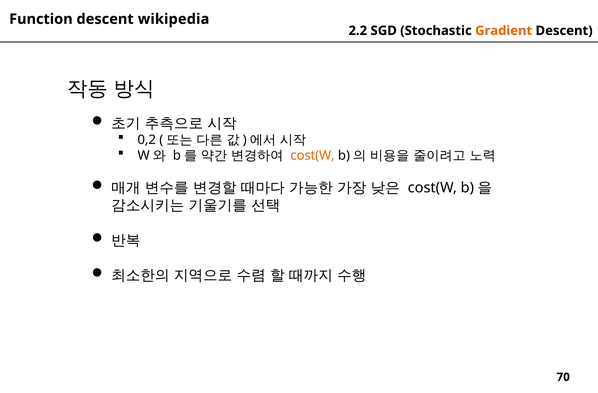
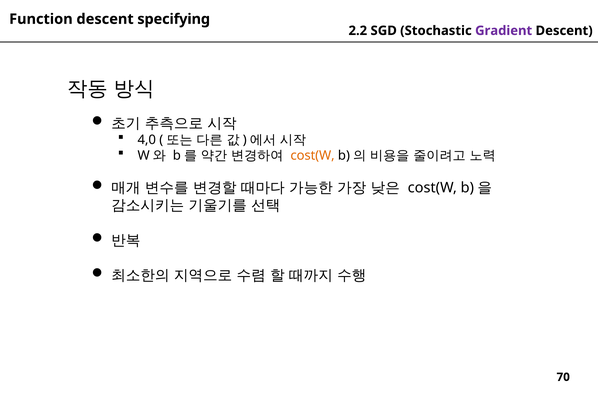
wikipedia: wikipedia -> specifying
Gradient colour: orange -> purple
0,2: 0,2 -> 4,0
